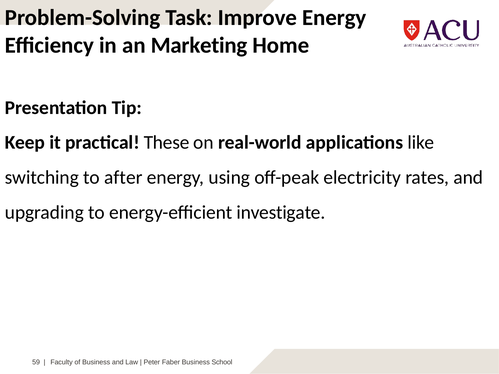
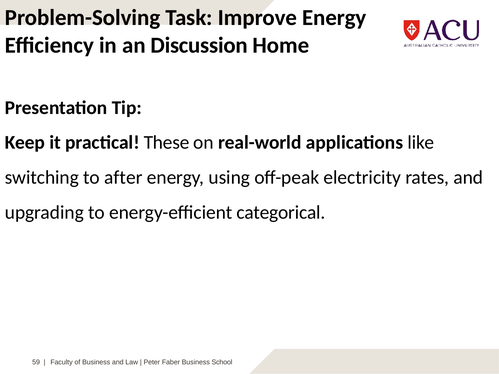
Marketing: Marketing -> Discussion
investigate: investigate -> categorical
